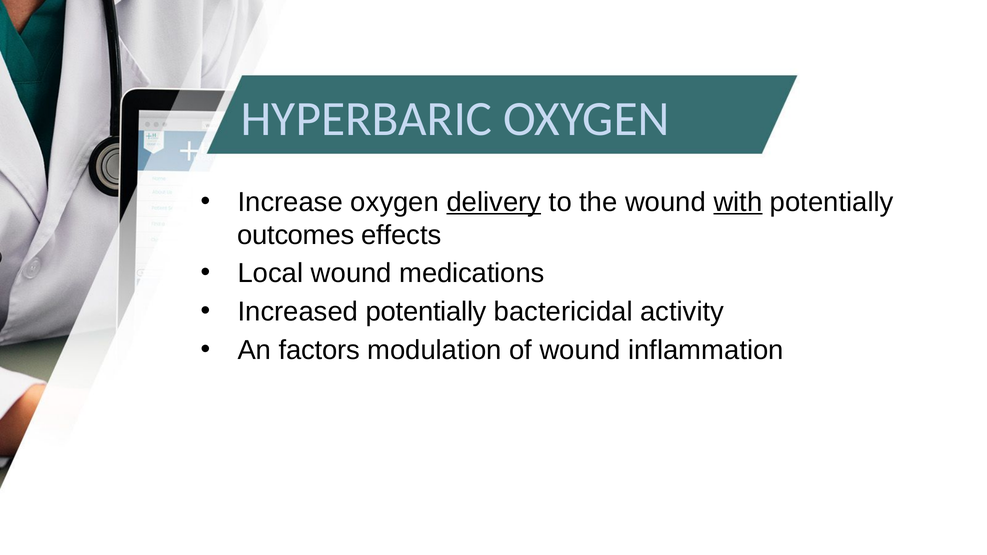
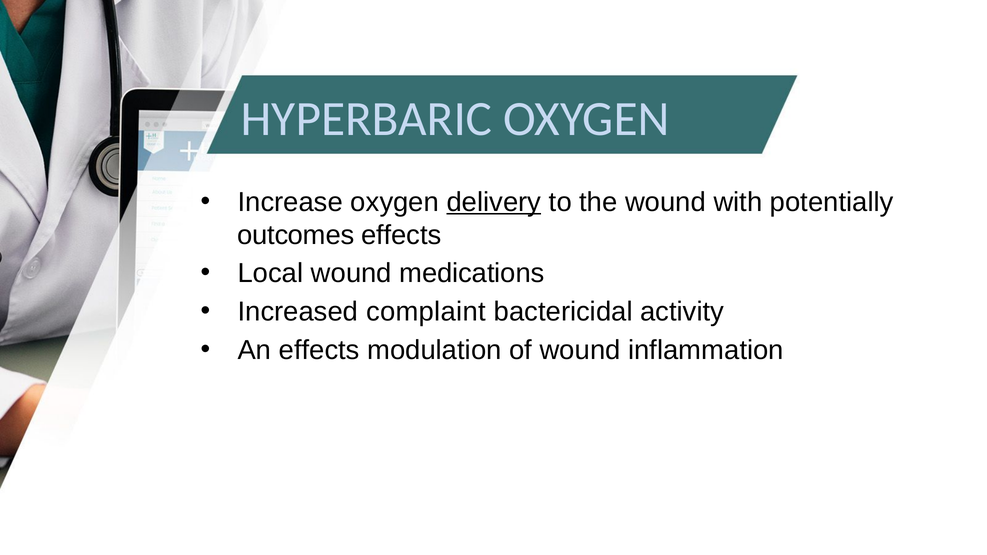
with underline: present -> none
Increased potentially: potentially -> complaint
An factors: factors -> effects
